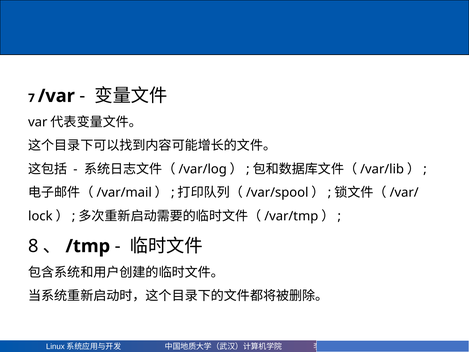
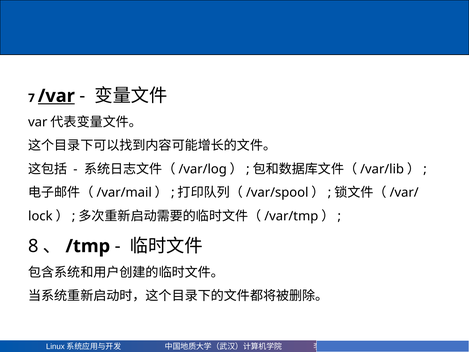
/var underline: none -> present
